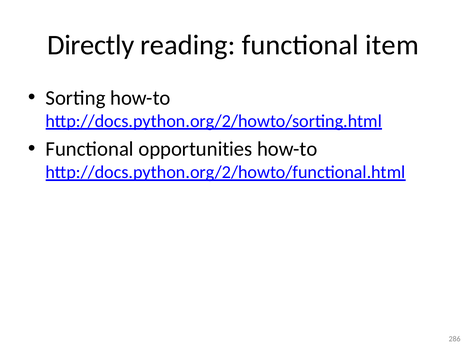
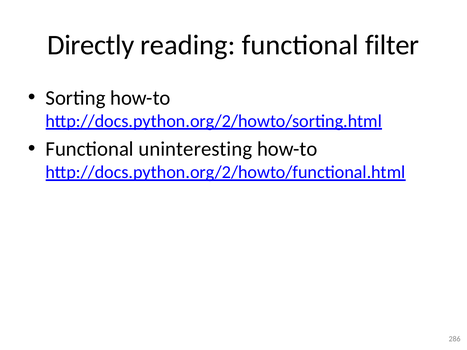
item: item -> filter
opportunities: opportunities -> uninteresting
